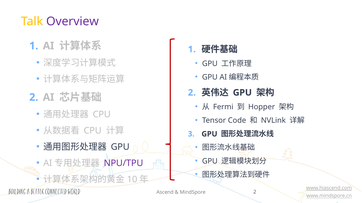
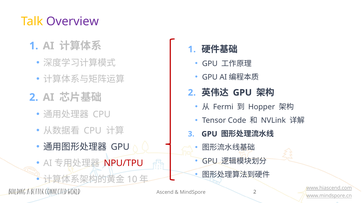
NPU/TPU colour: purple -> red
